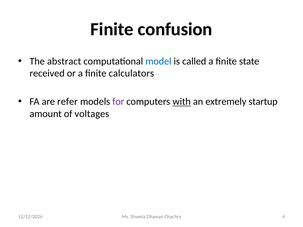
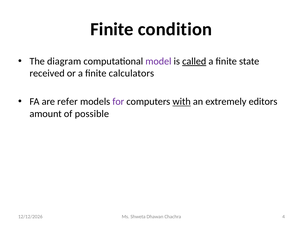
confusion: confusion -> condition
abstract: abstract -> diagram
model colour: blue -> purple
called underline: none -> present
startup: startup -> editors
voltages: voltages -> possible
